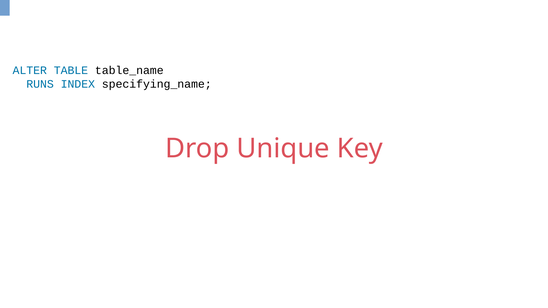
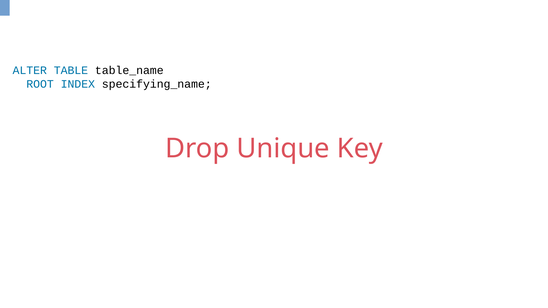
RUNS: RUNS -> ROOT
